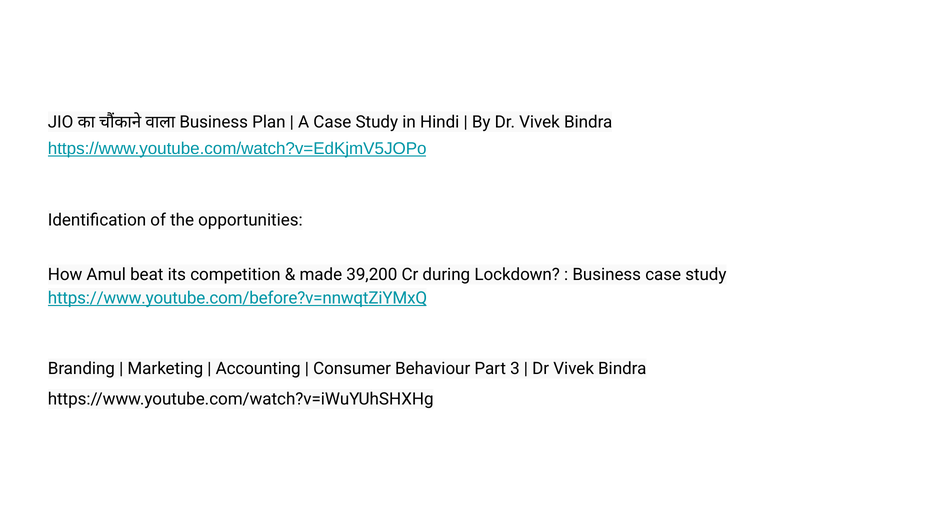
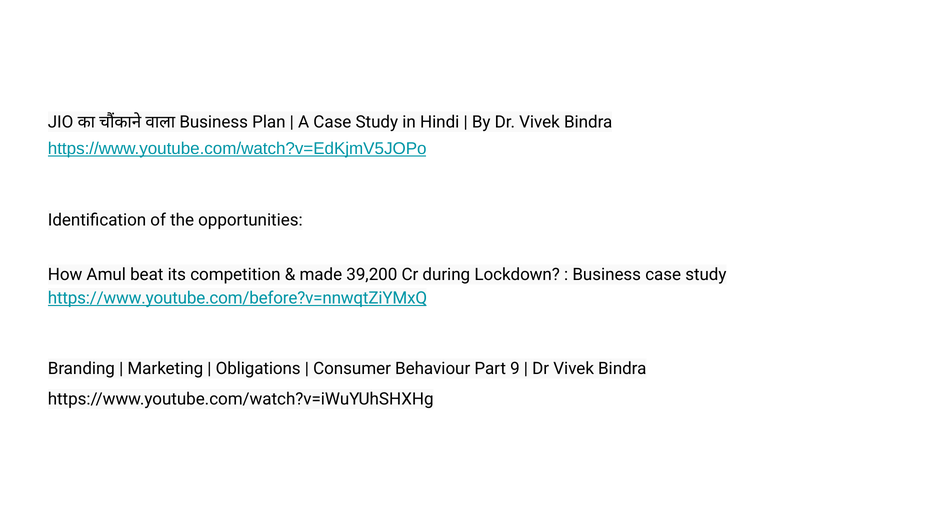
Accounting: Accounting -> Obligations
3: 3 -> 9
